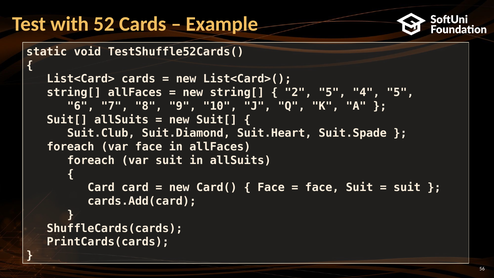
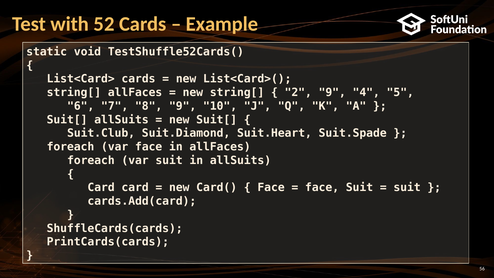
2 5: 5 -> 9
